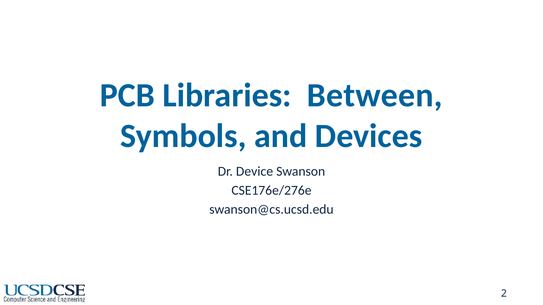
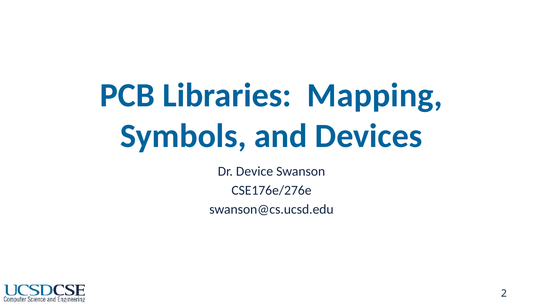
Between: Between -> Mapping
